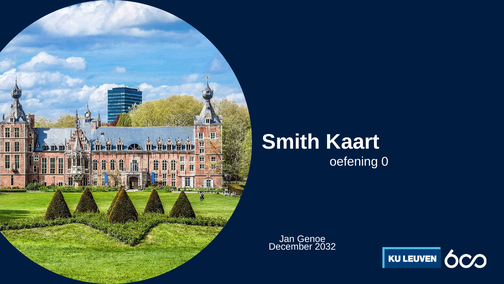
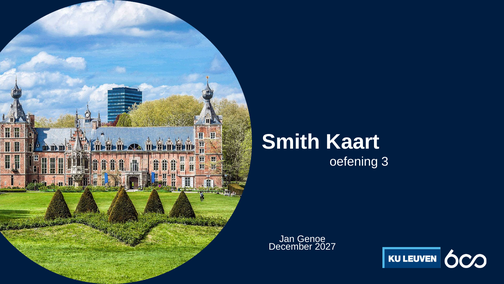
0: 0 -> 3
2032: 2032 -> 2027
